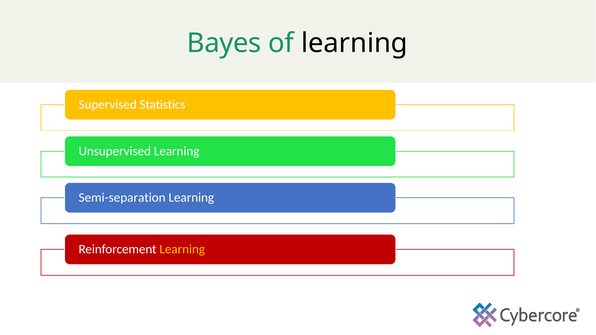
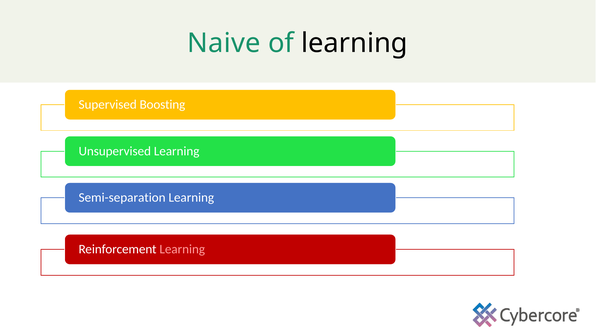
Bayes: Bayes -> Naive
Statistics: Statistics -> Boosting
Learning at (182, 249) colour: yellow -> pink
